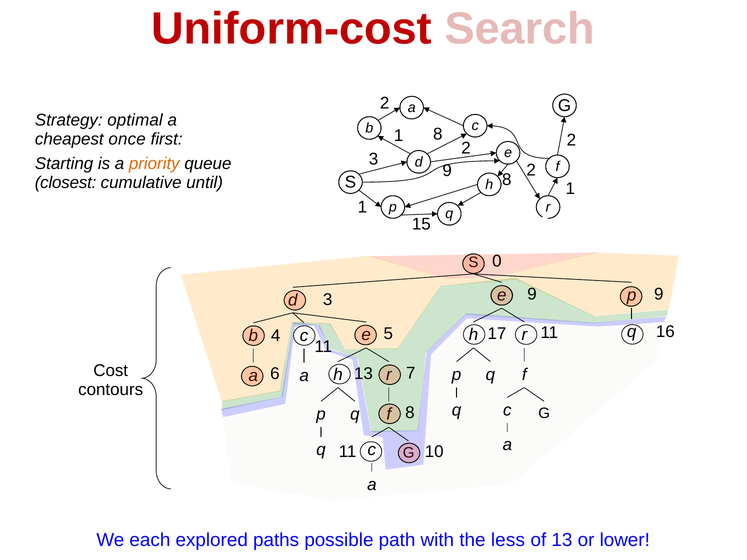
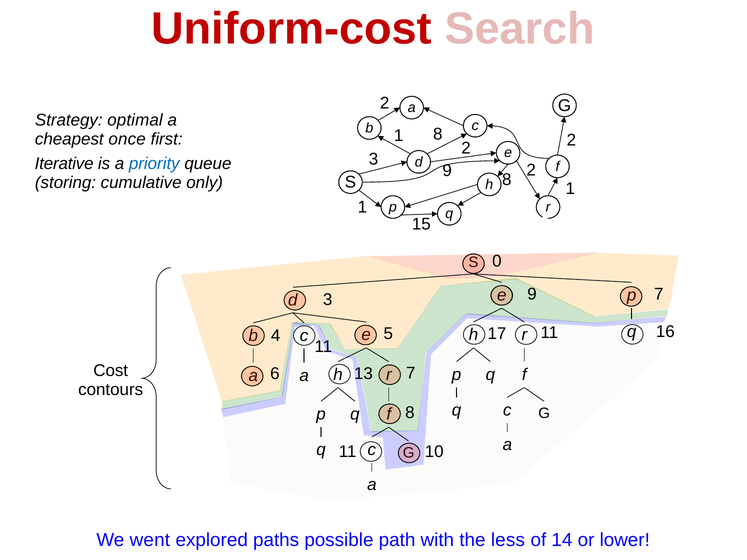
Starting: Starting -> Iterative
priority colour: orange -> blue
closest: closest -> storing
until: until -> only
9 9: 9 -> 7
each: each -> went
of 13: 13 -> 14
